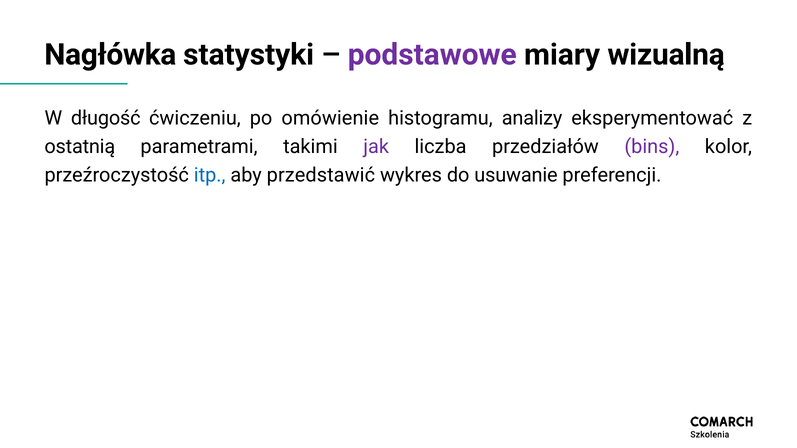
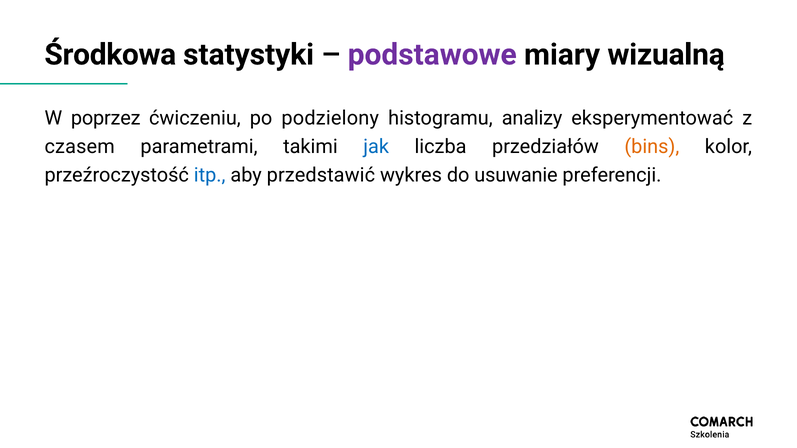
Nagłówka: Nagłówka -> Środkowa
długość: długość -> poprzez
omówienie: omówienie -> podzielony
ostatnią: ostatnią -> czasem
jak colour: purple -> blue
bins colour: purple -> orange
